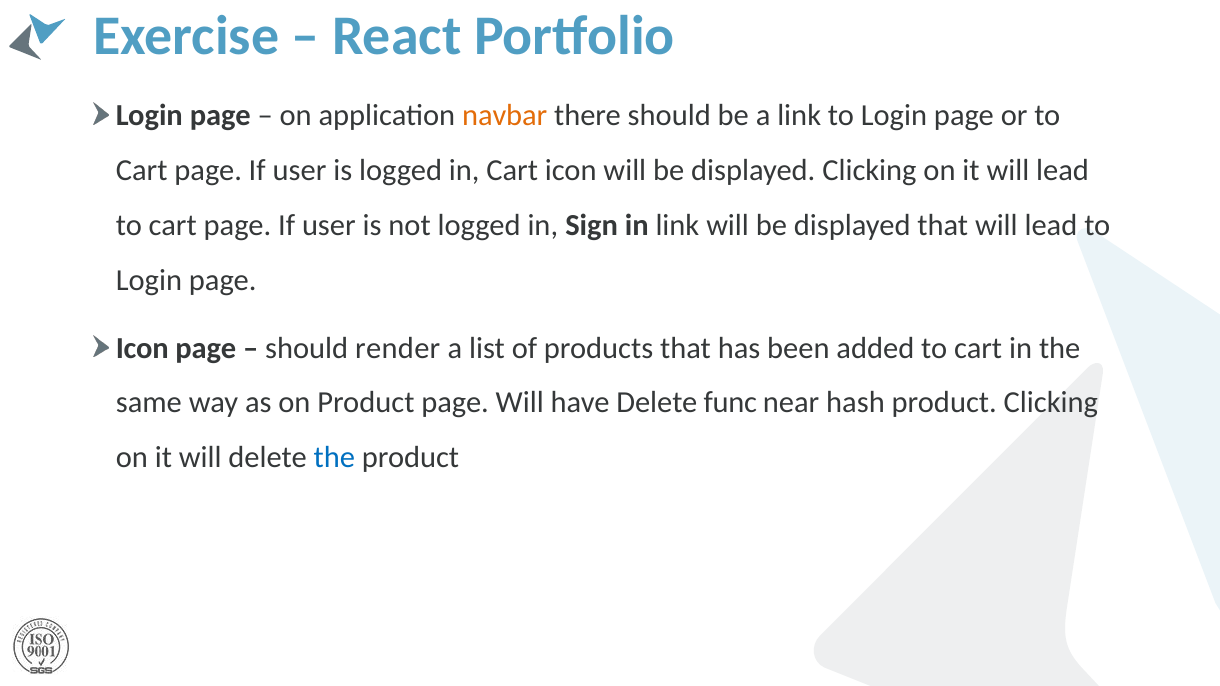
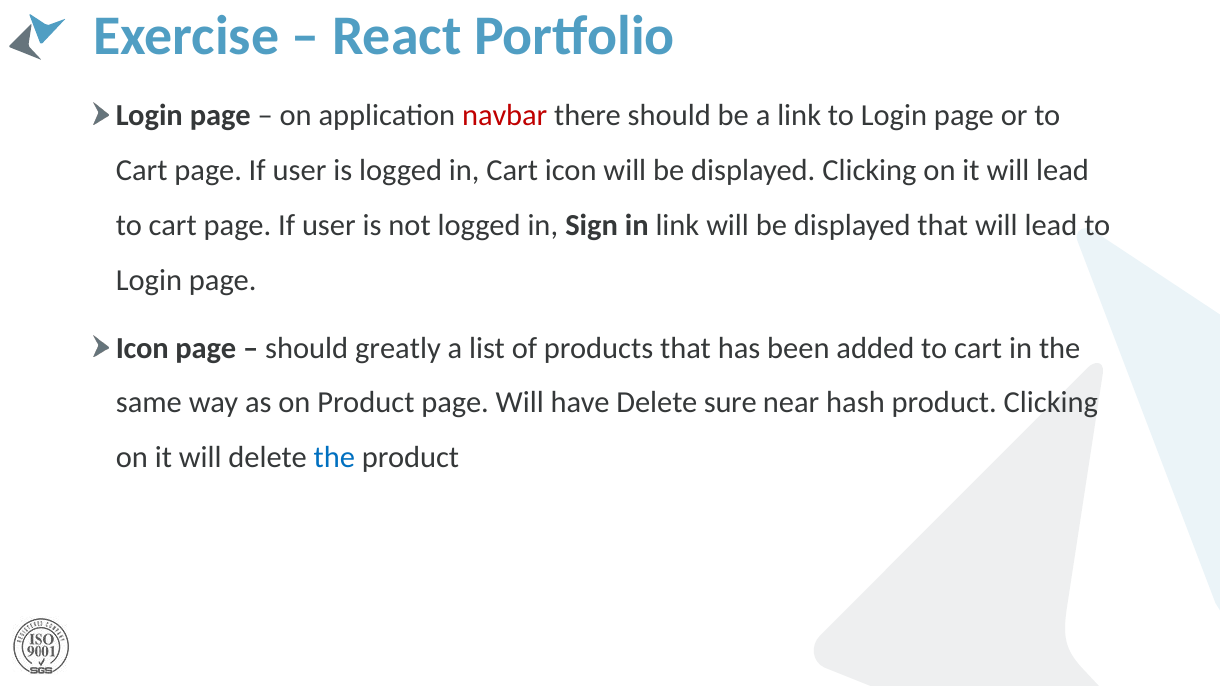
navbar colour: orange -> red
render: render -> greatly
func: func -> sure
